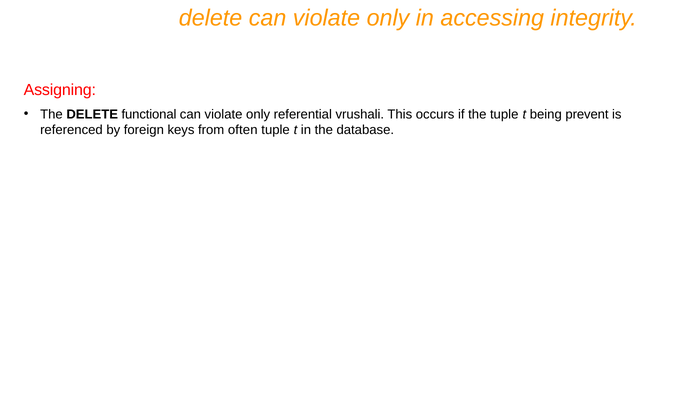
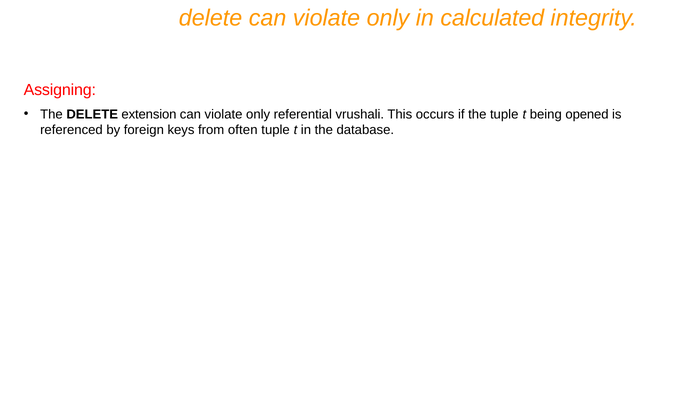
accessing: accessing -> calculated
functional: functional -> extension
prevent: prevent -> opened
